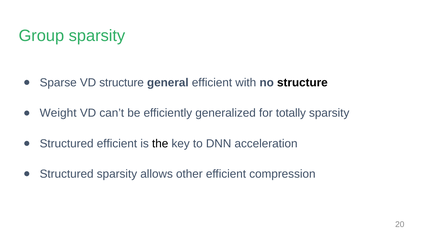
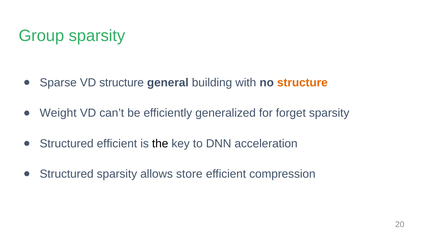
general efficient: efficient -> building
structure at (302, 83) colour: black -> orange
totally: totally -> forget
other: other -> store
